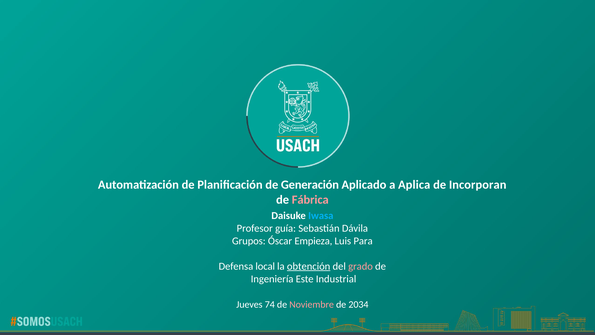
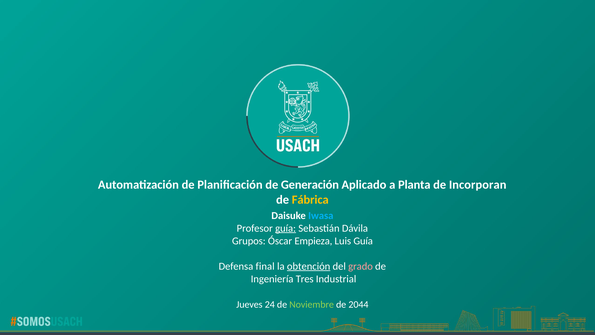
Aplica: Aplica -> Planta
Fábrica colour: pink -> yellow
guía at (286, 228) underline: none -> present
Luis Para: Para -> Guía
local: local -> final
Este: Este -> Tres
74: 74 -> 24
Noviembre colour: pink -> light green
2034: 2034 -> 2044
